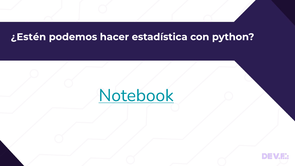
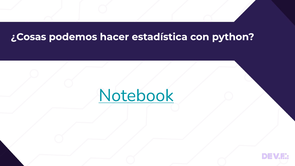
¿Estén: ¿Estén -> ¿Cosas
